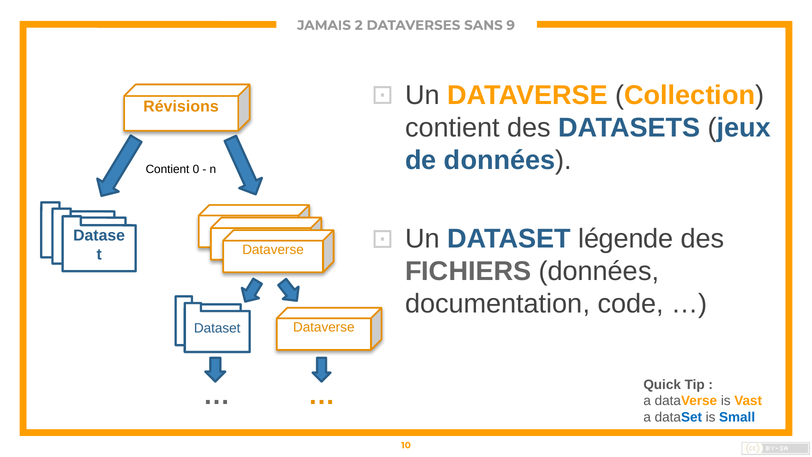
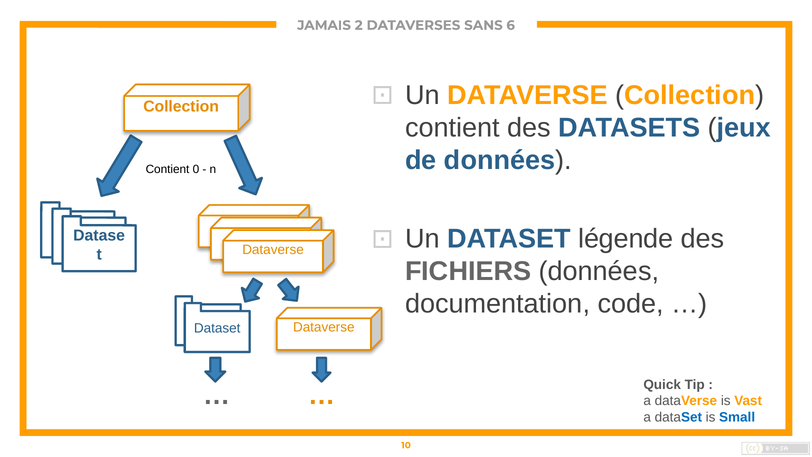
9: 9 -> 6
Révisions at (181, 107): Révisions -> Collection
